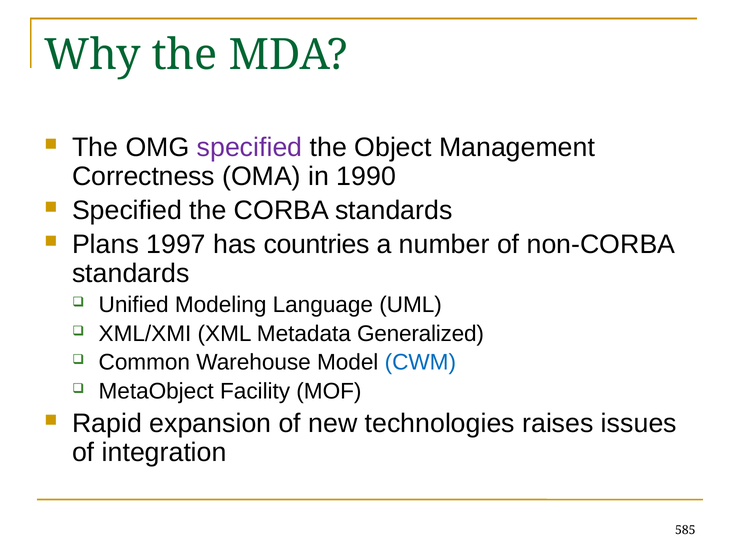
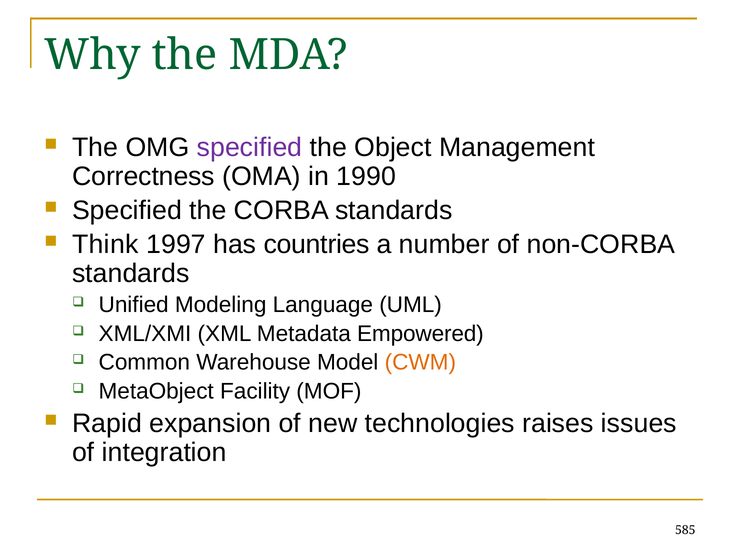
Plans: Plans -> Think
Generalized: Generalized -> Empowered
CWM colour: blue -> orange
